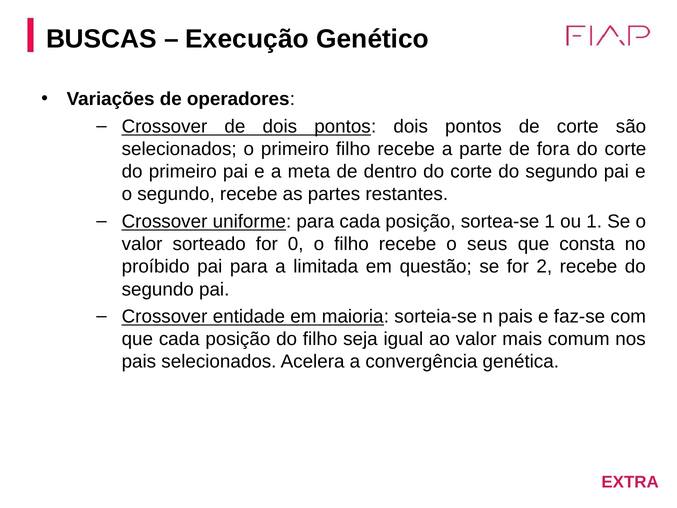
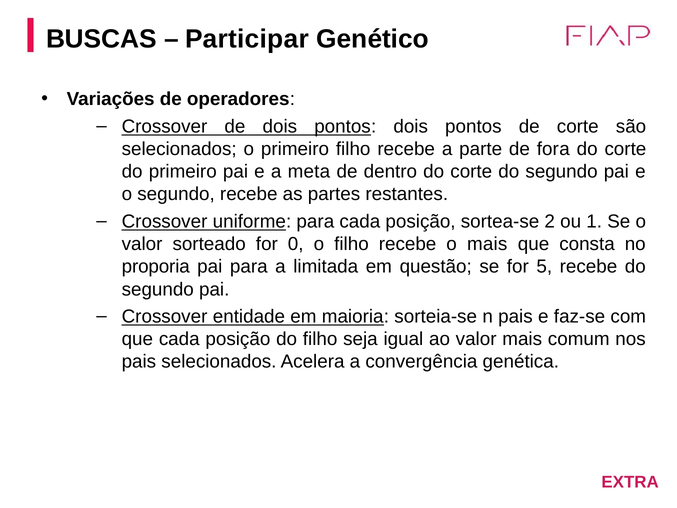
Execução: Execução -> Participar
sortea-se 1: 1 -> 2
o seus: seus -> mais
proíbido: proíbido -> proporia
2: 2 -> 5
